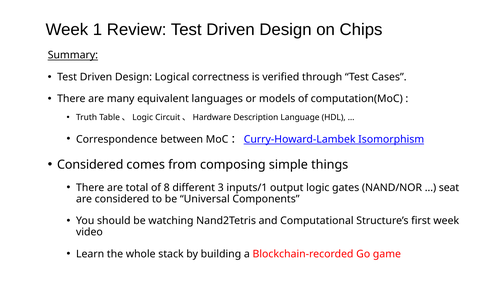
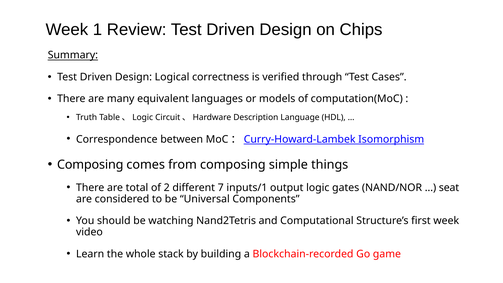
Considered at (90, 165): Considered -> Composing
of 8: 8 -> 2
3: 3 -> 7
